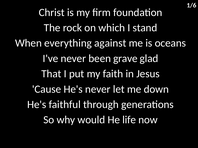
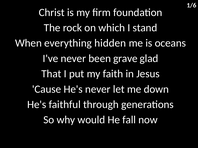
against: against -> hidden
life: life -> fall
